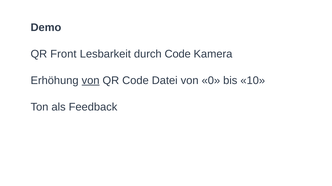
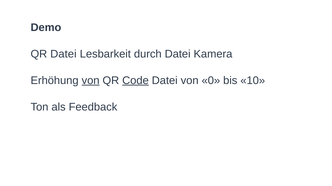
QR Front: Front -> Datei
durch Code: Code -> Datei
Code at (135, 81) underline: none -> present
